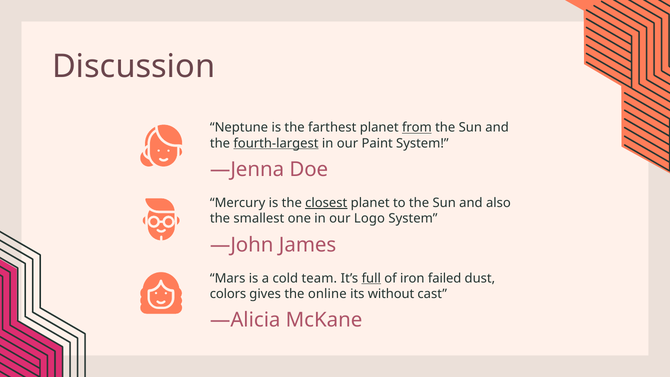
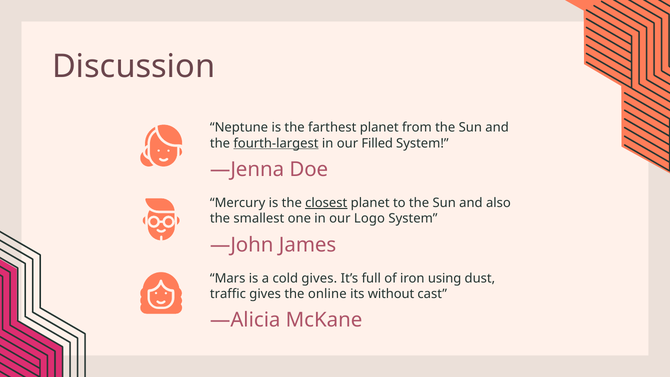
from underline: present -> none
Paint: Paint -> Filled
cold team: team -> gives
full underline: present -> none
failed: failed -> using
colors: colors -> traffic
